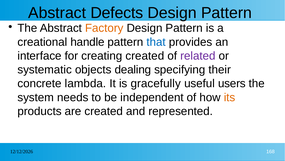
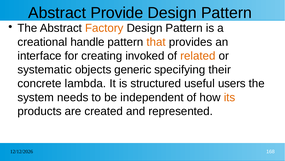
Defects: Defects -> Provide
that colour: blue -> orange
creating created: created -> invoked
related colour: purple -> orange
dealing: dealing -> generic
gracefully: gracefully -> structured
